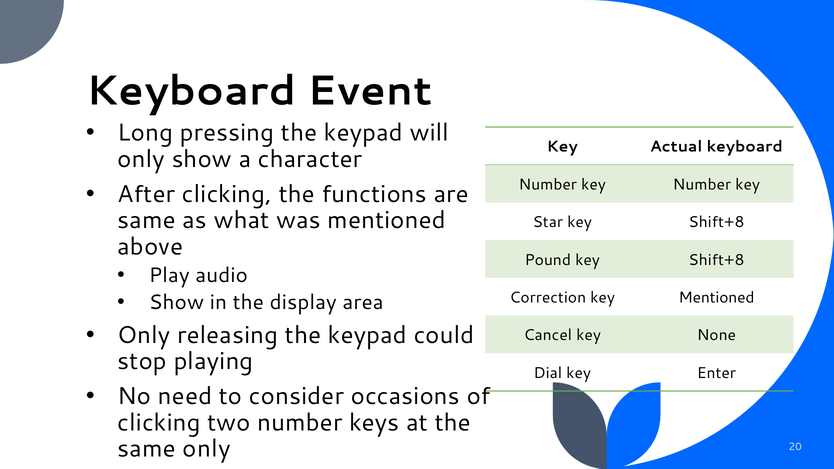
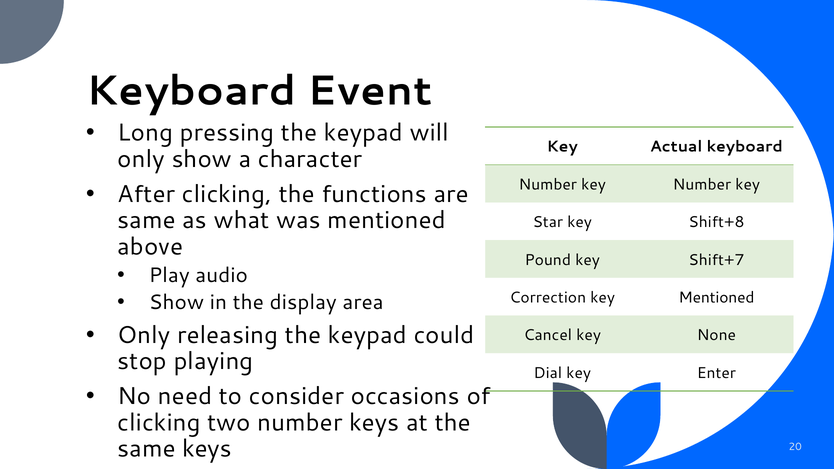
Pound key Shift+8: Shift+8 -> Shift+7
same only: only -> keys
